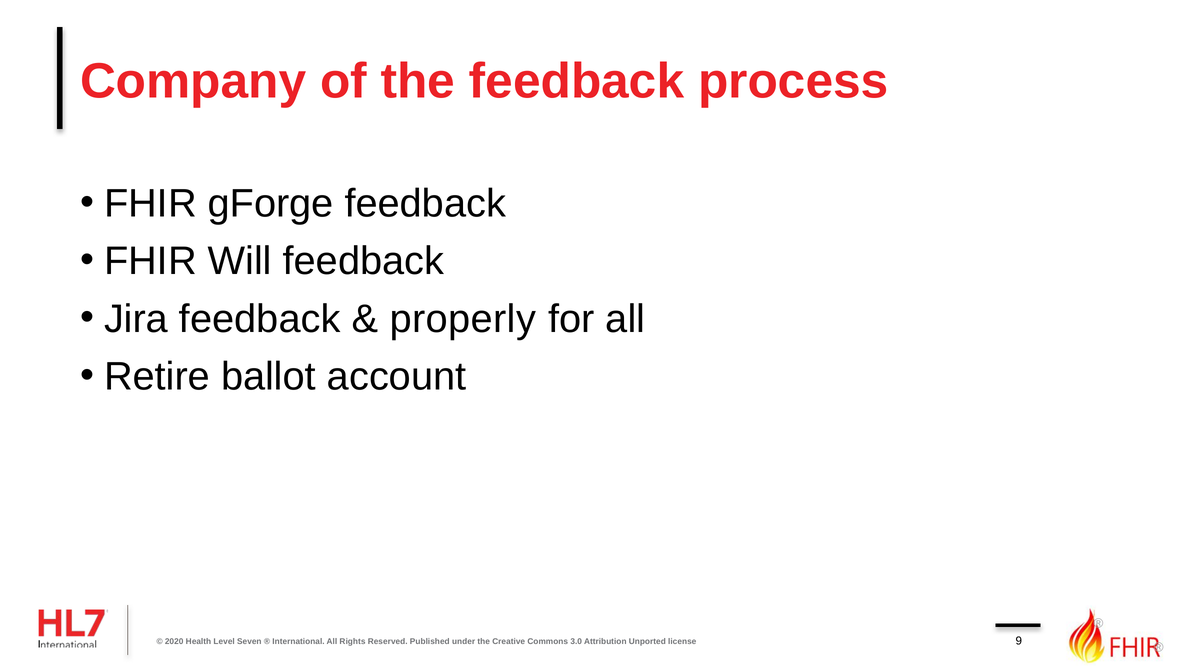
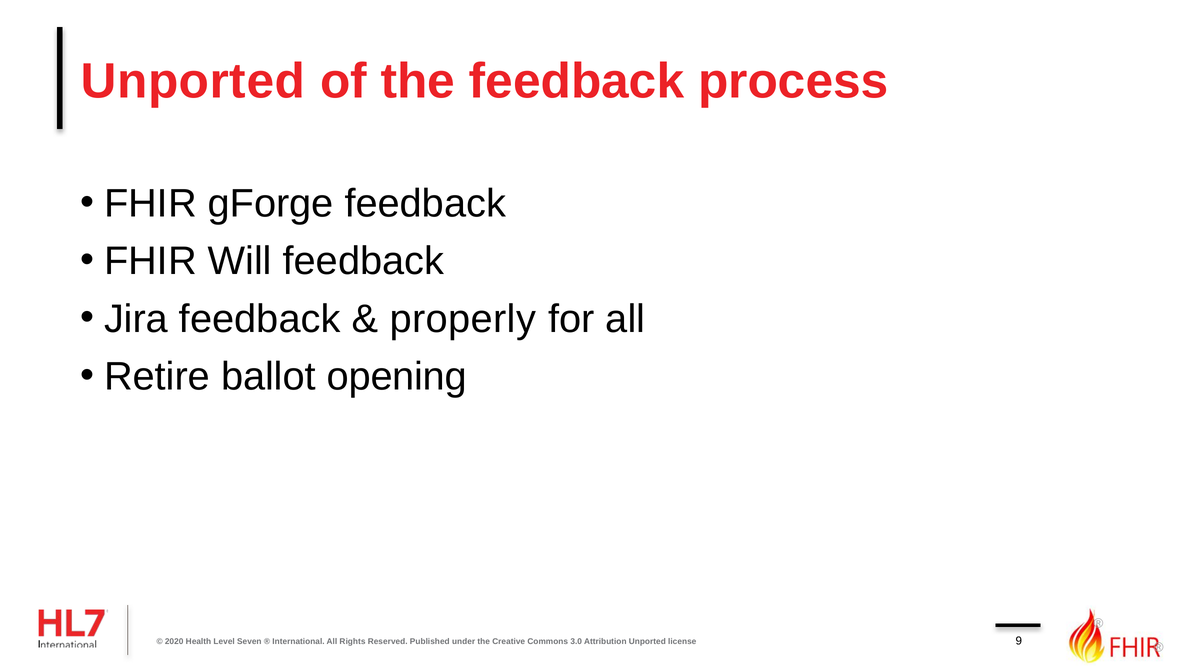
Company at (193, 81): Company -> Unported
account: account -> opening
